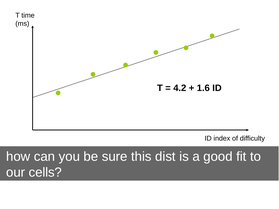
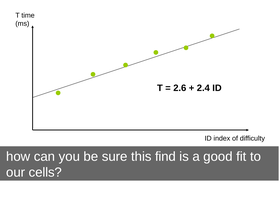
4.2: 4.2 -> 2.6
1.6: 1.6 -> 2.4
dist: dist -> find
